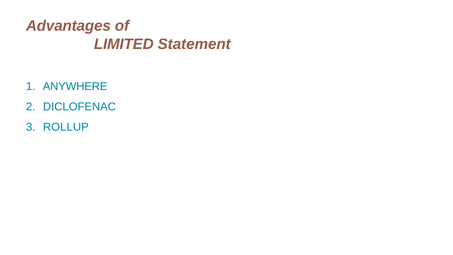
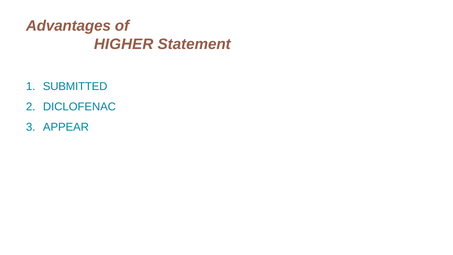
LIMITED: LIMITED -> HIGHER
ANYWHERE: ANYWHERE -> SUBMITTED
ROLLUP: ROLLUP -> APPEAR
